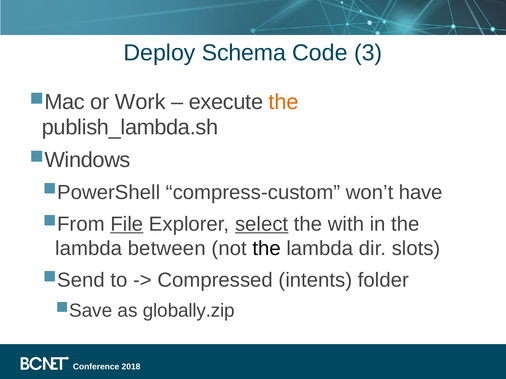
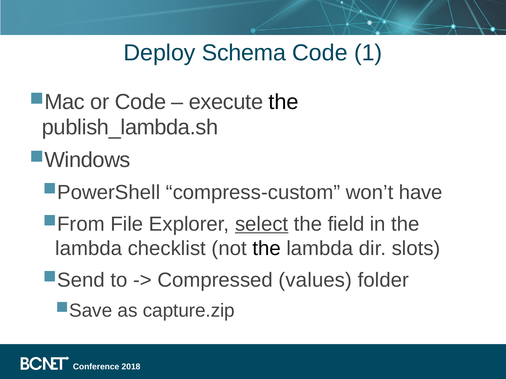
3: 3 -> 1
or Work: Work -> Code
the at (284, 102) colour: orange -> black
File underline: present -> none
with: with -> field
between: between -> checklist
intents: intents -> values
globally.zip: globally.zip -> capture.zip
